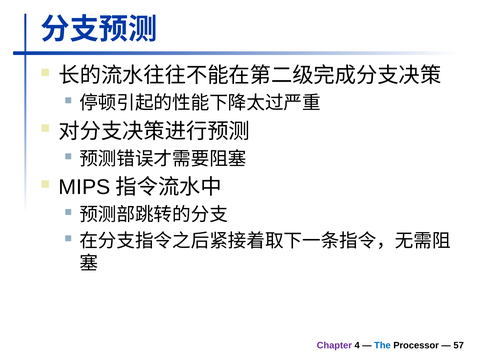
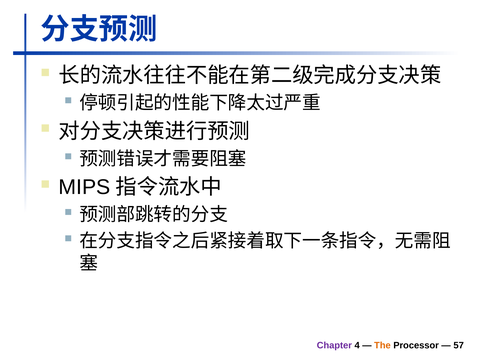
The colour: blue -> orange
